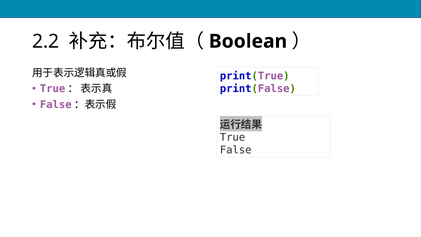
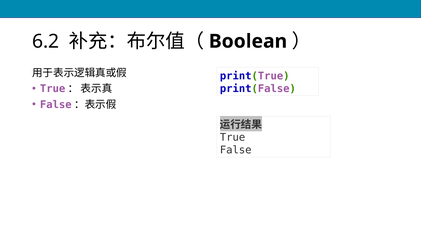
2.2: 2.2 -> 6.2
